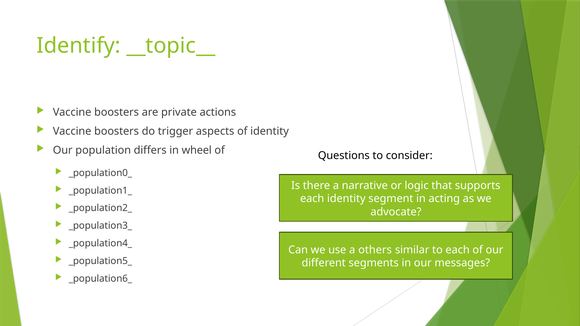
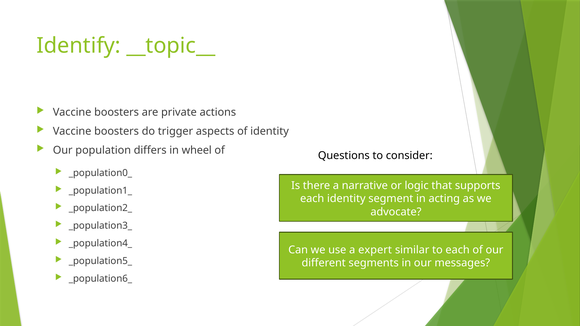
others: others -> expert
